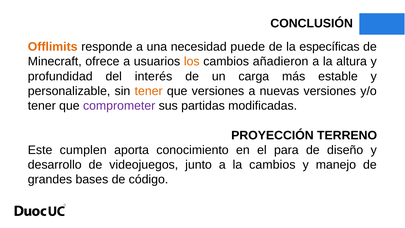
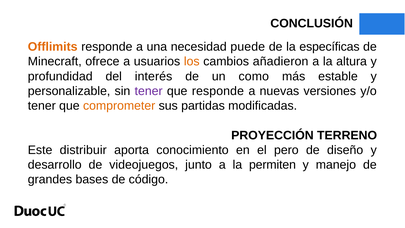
carga: carga -> como
tener at (149, 91) colour: orange -> purple
que versiones: versiones -> responde
comprometer colour: purple -> orange
cumplen: cumplen -> distribuir
para: para -> pero
la cambios: cambios -> permiten
